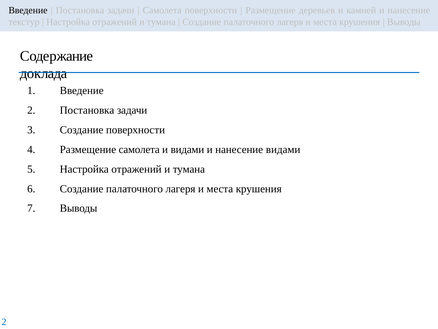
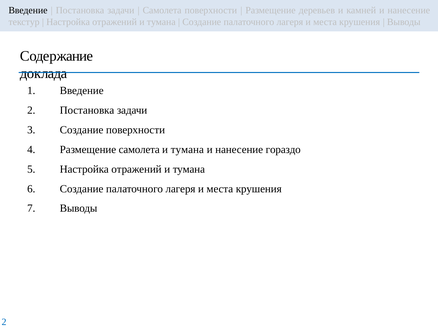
видами at (187, 149): видами -> тумана
нанесение видами: видами -> гораздо
